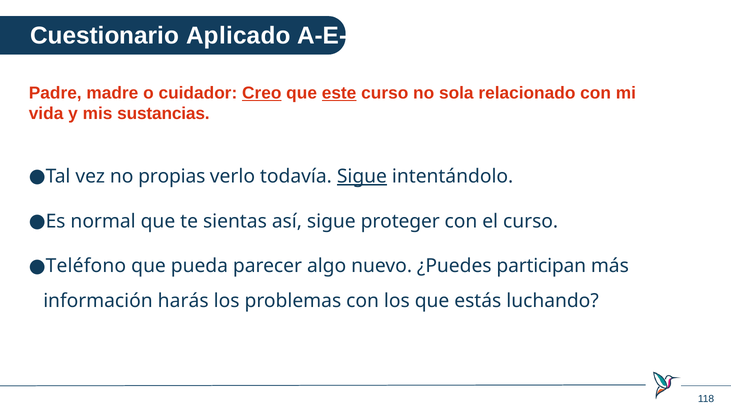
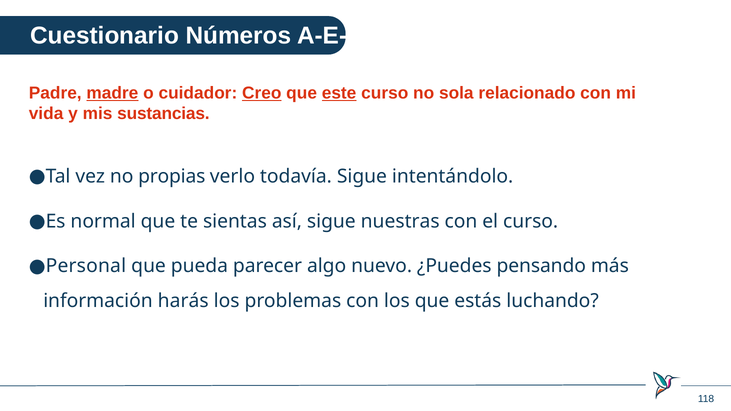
Aplicado: Aplicado -> Números
madre underline: none -> present
Sigue at (362, 176) underline: present -> none
proteger: proteger -> nuestras
Teléfono: Teléfono -> Personal
participan: participan -> pensando
